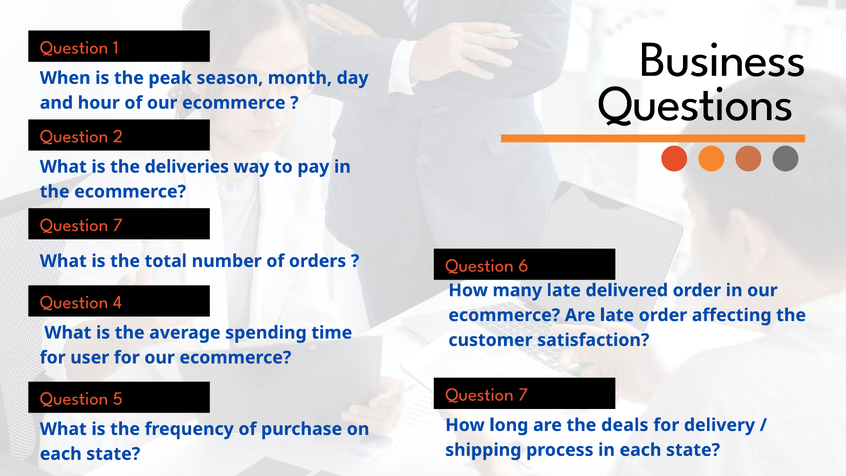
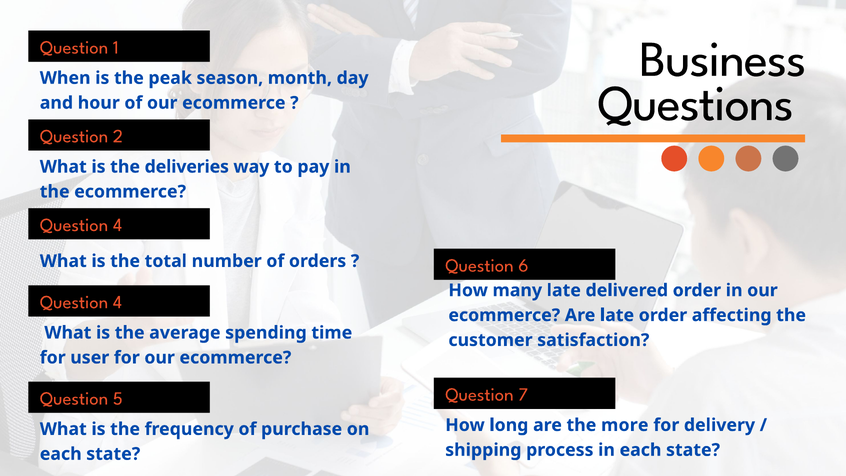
7 at (118, 225): 7 -> 4
deals: deals -> more
